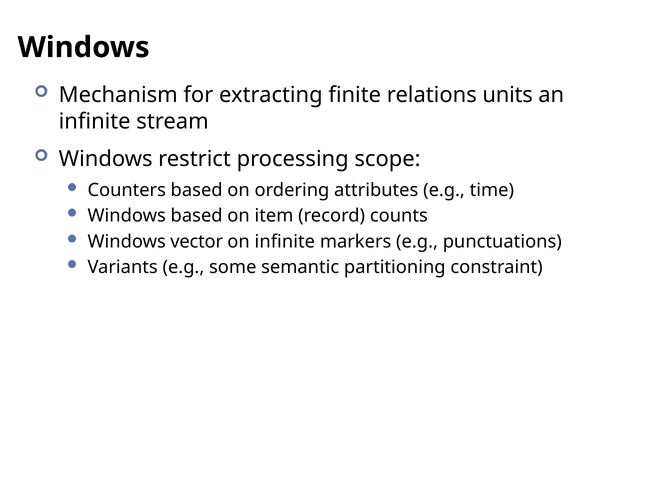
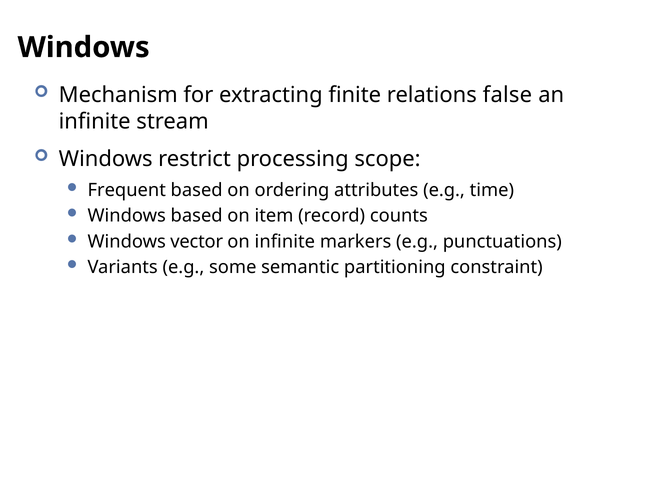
units: units -> false
Counters: Counters -> Frequent
